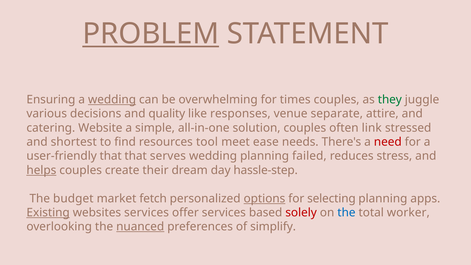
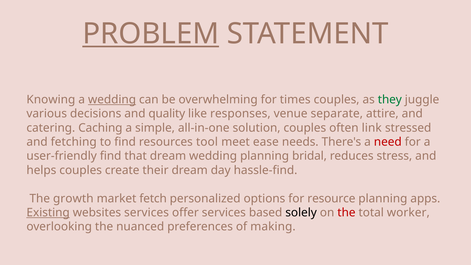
Ensuring: Ensuring -> Knowing
Website: Website -> Caching
shortest: shortest -> fetching
user-friendly that: that -> find
that serves: serves -> dream
failed: failed -> bridal
helps underline: present -> none
hassle-step: hassle-step -> hassle-find
budget: budget -> growth
options underline: present -> none
selecting: selecting -> resource
solely colour: red -> black
the at (346, 213) colour: blue -> red
nuanced underline: present -> none
simplify: simplify -> making
